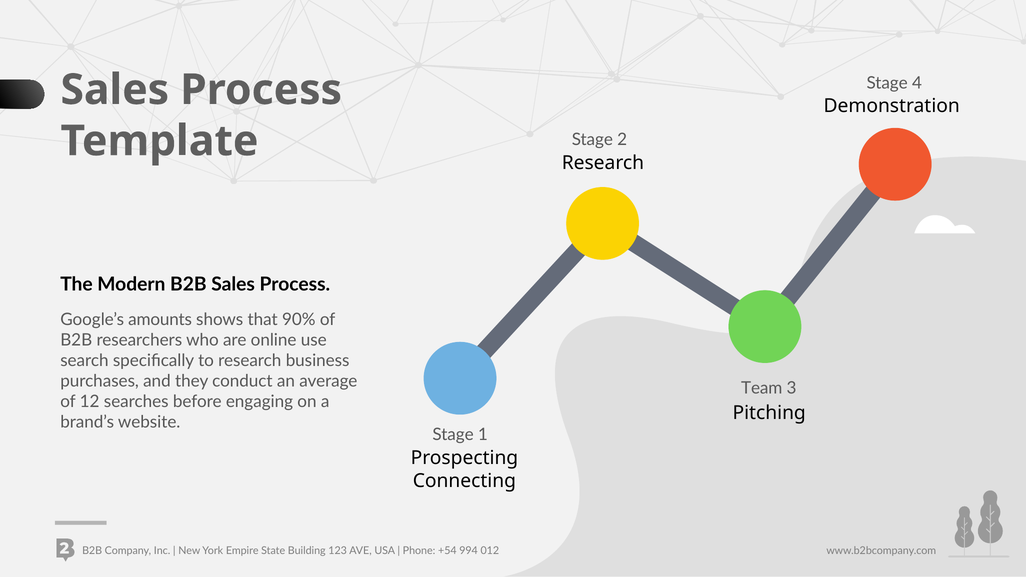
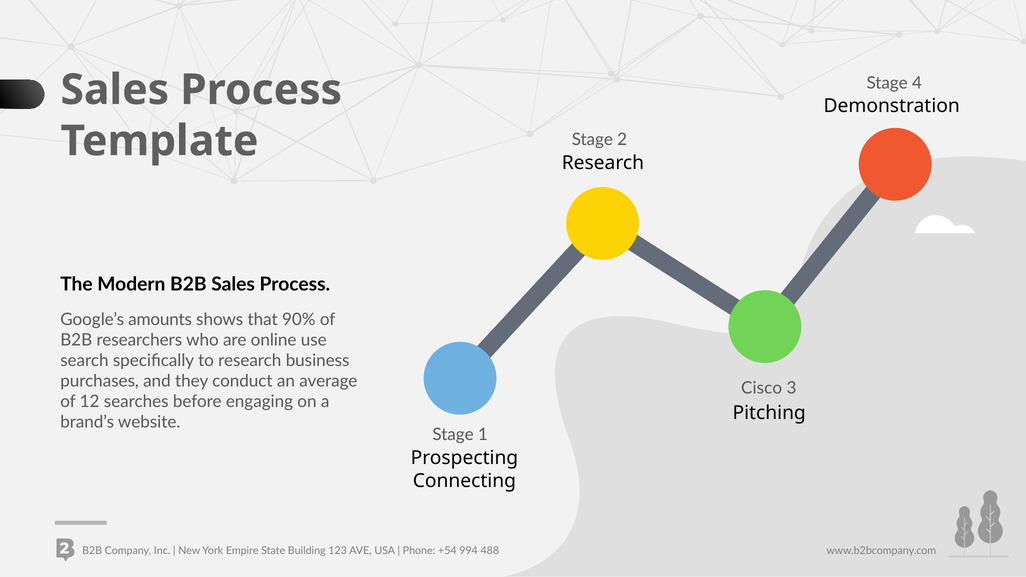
Team: Team -> Cisco
012: 012 -> 488
